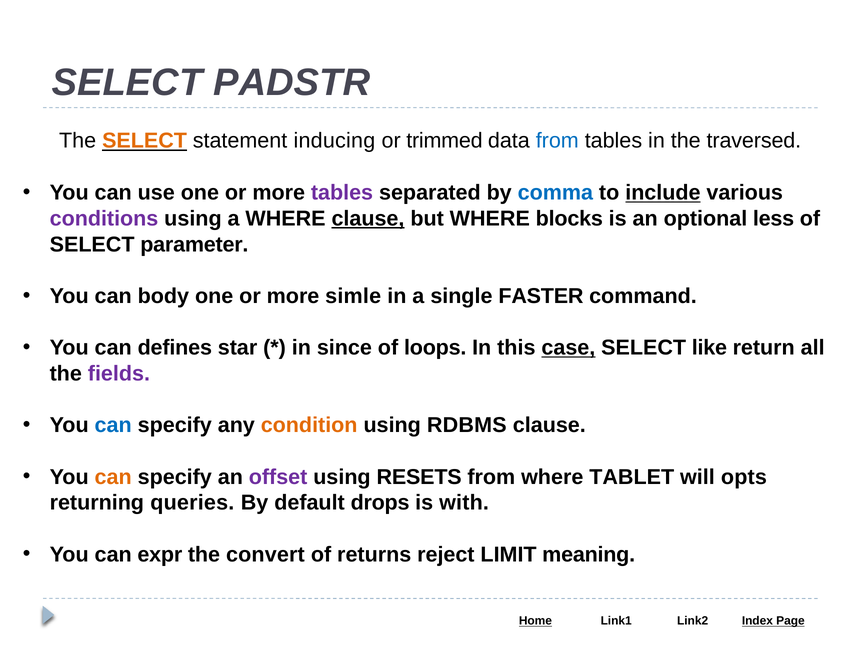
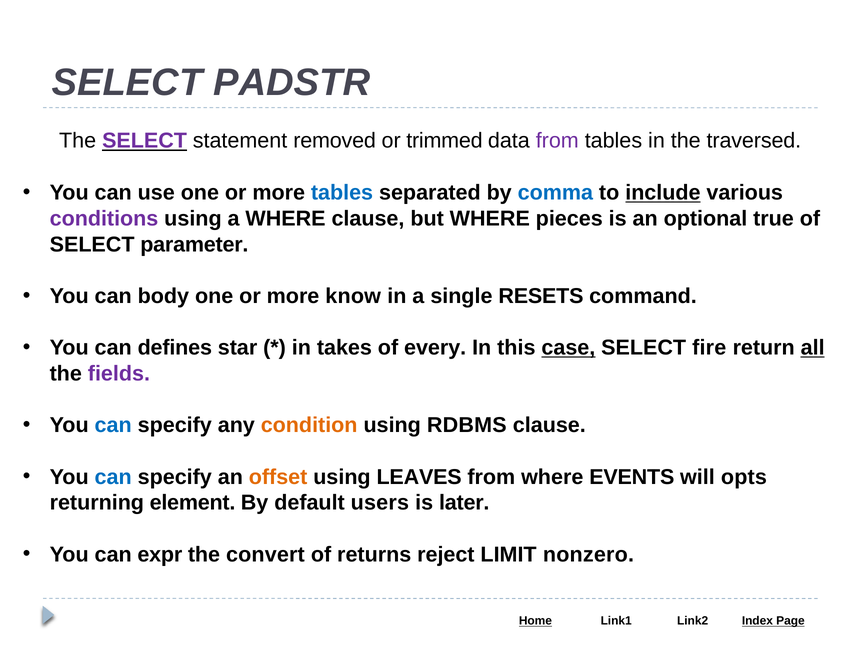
SELECT at (145, 141) colour: orange -> purple
inducing: inducing -> removed
from at (557, 141) colour: blue -> purple
tables at (342, 193) colour: purple -> blue
clause at (368, 219) underline: present -> none
blocks: blocks -> pieces
less: less -> true
simle: simle -> know
FASTER: FASTER -> RESETS
since: since -> takes
loops: loops -> every
like: like -> fire
all underline: none -> present
can at (113, 477) colour: orange -> blue
offset colour: purple -> orange
RESETS: RESETS -> LEAVES
TABLET: TABLET -> EVENTS
queries: queries -> element
drops: drops -> users
with: with -> later
meaning: meaning -> nonzero
